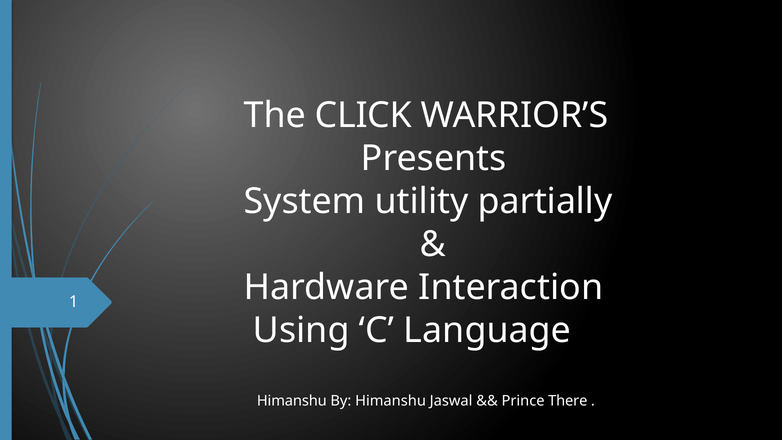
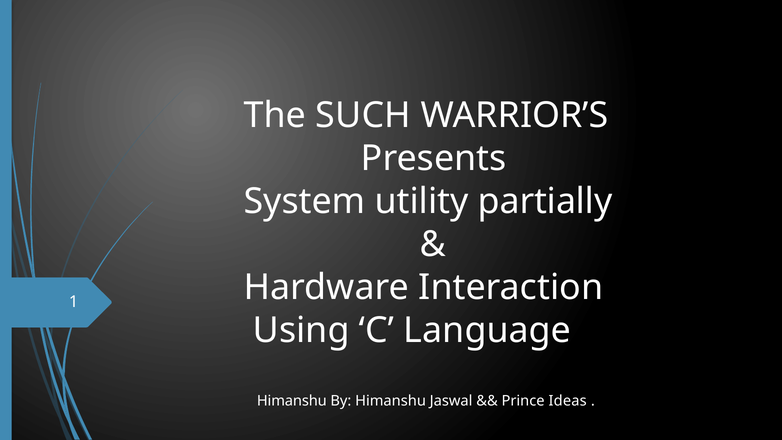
CLICK: CLICK -> SUCH
There: There -> Ideas
